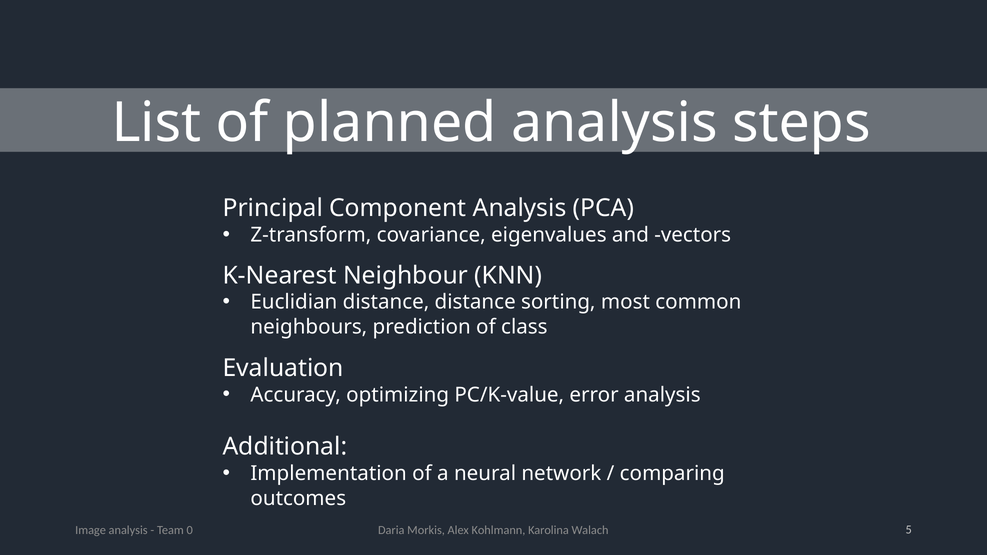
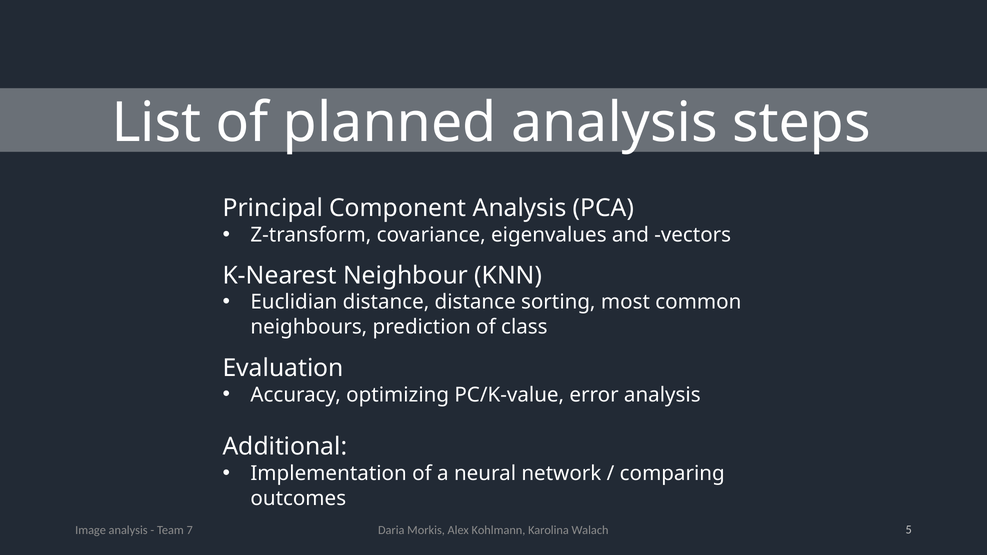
0: 0 -> 7
